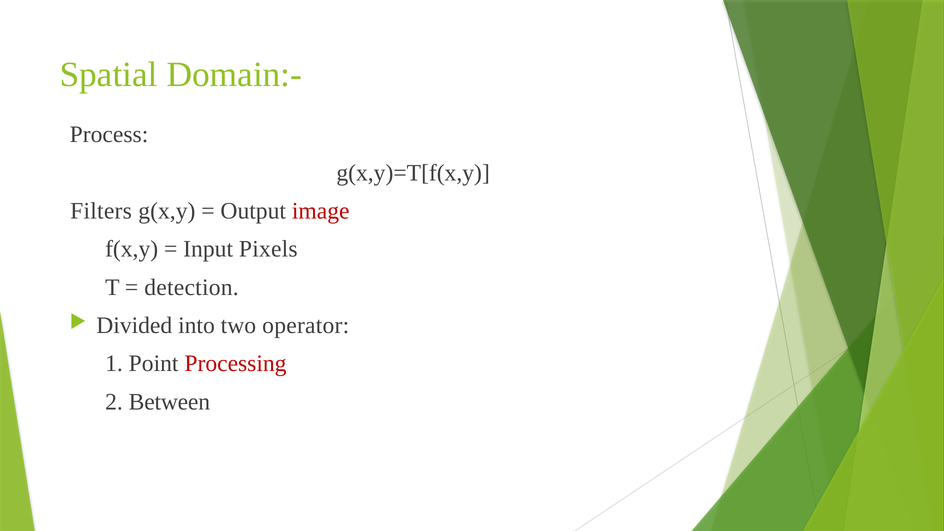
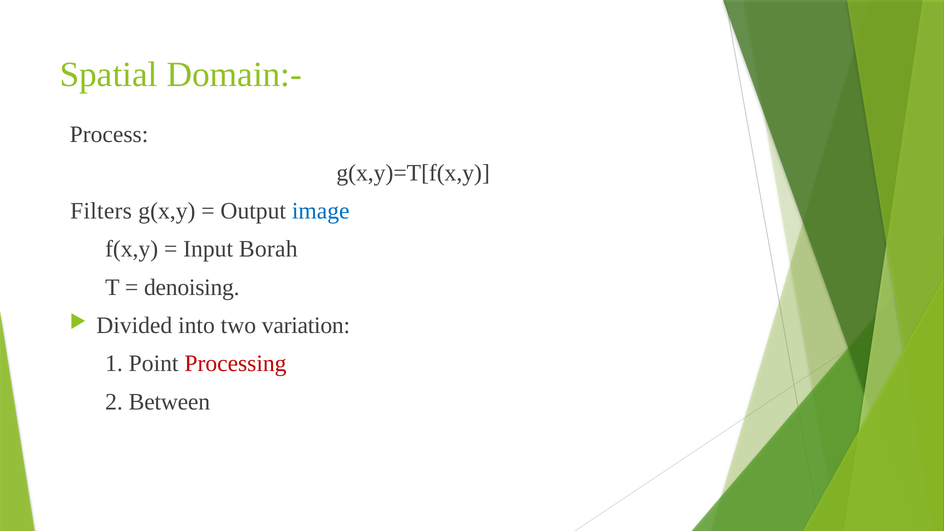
image colour: red -> blue
Pixels: Pixels -> Borah
detection: detection -> denoising
operator: operator -> variation
